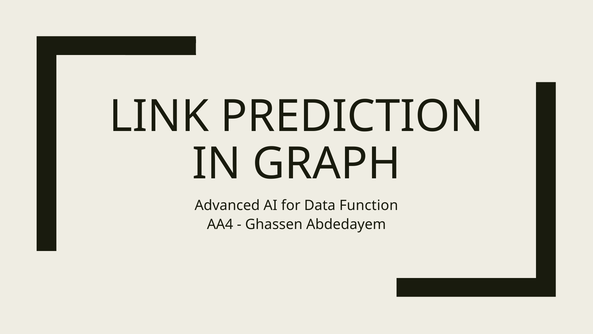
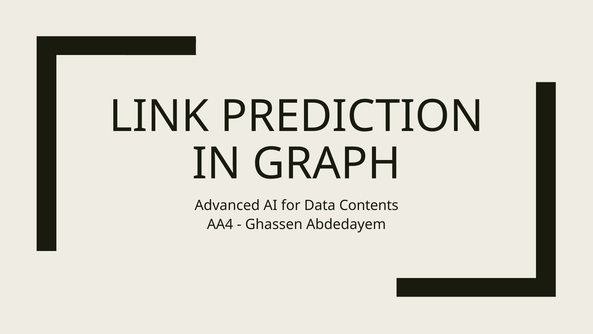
Function: Function -> Contents
